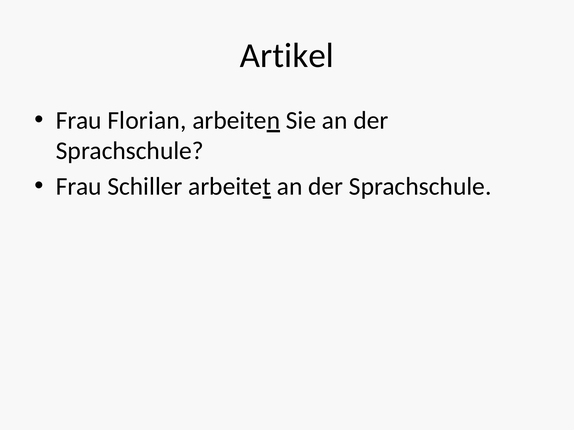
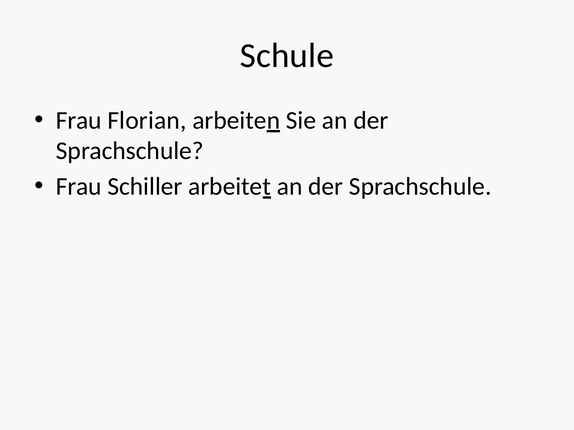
Artikel: Artikel -> Schule
